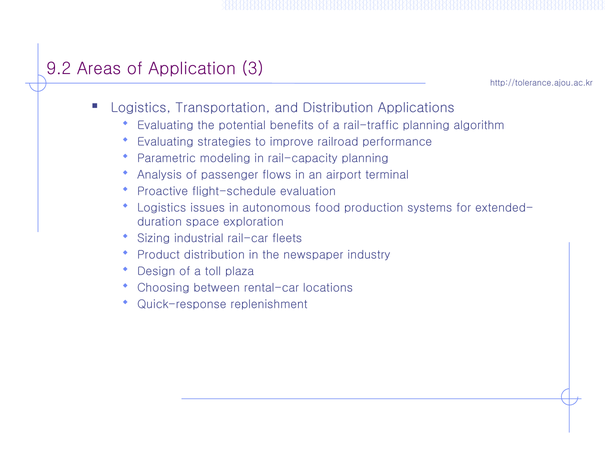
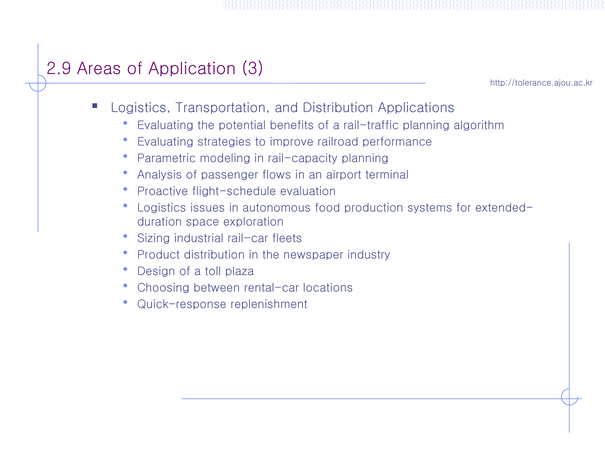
9.2: 9.2 -> 2.9
